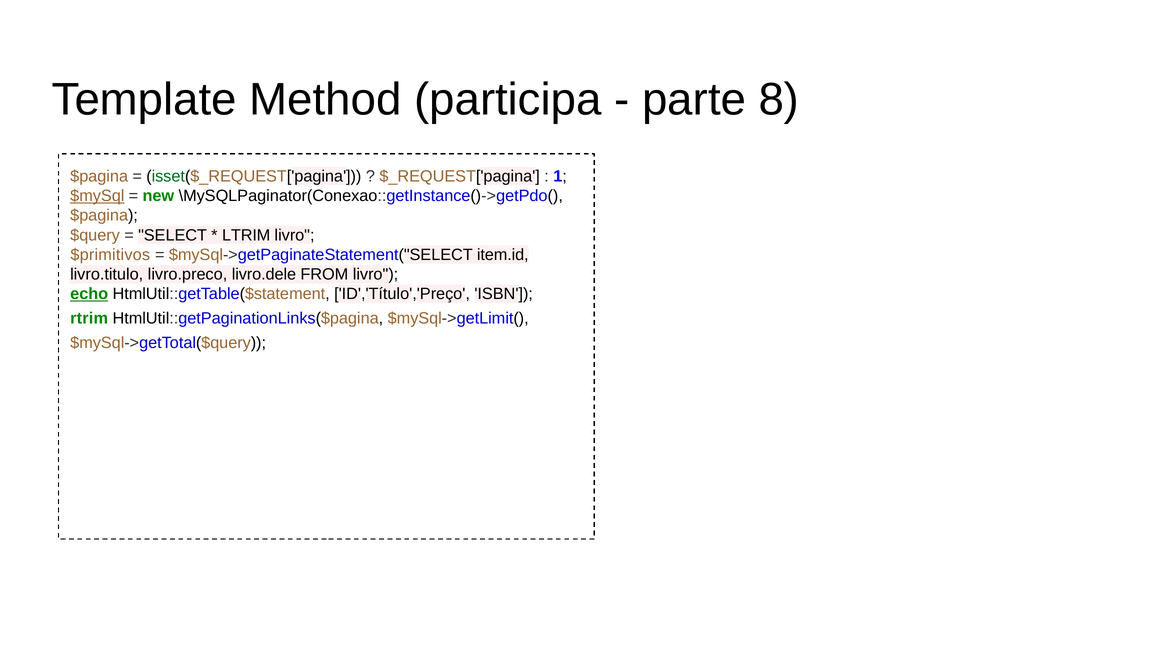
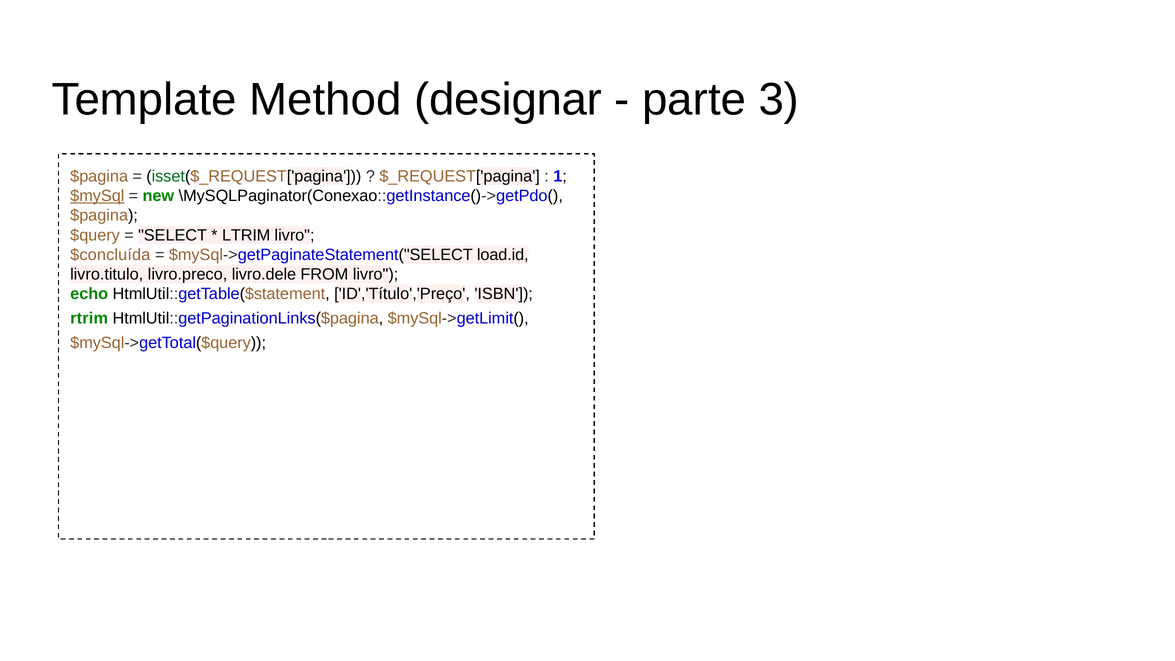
participa: participa -> designar
8: 8 -> 3
$primitivos: $primitivos -> $concluída
item.id: item.id -> load.id
echo underline: present -> none
